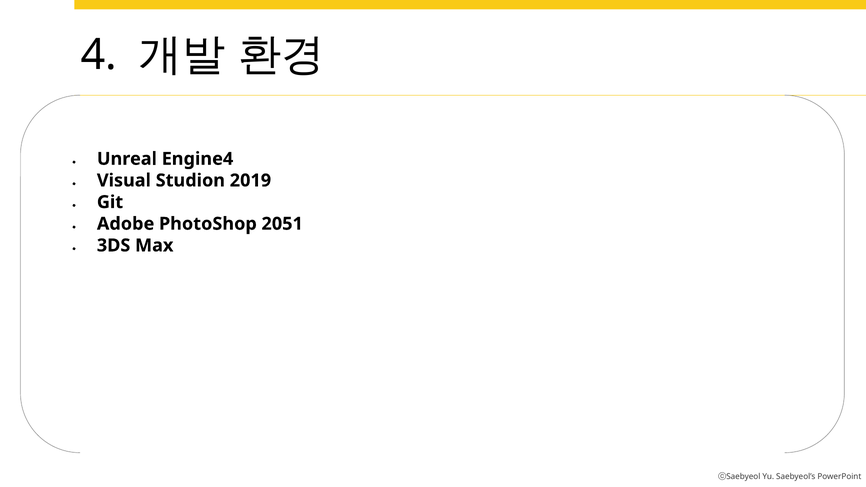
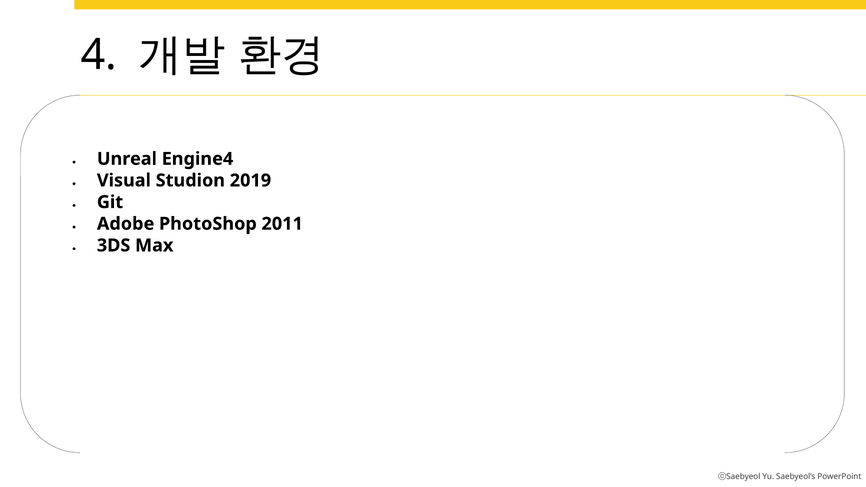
2051: 2051 -> 2011
